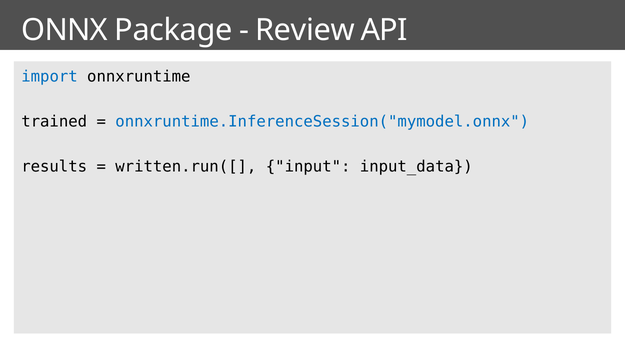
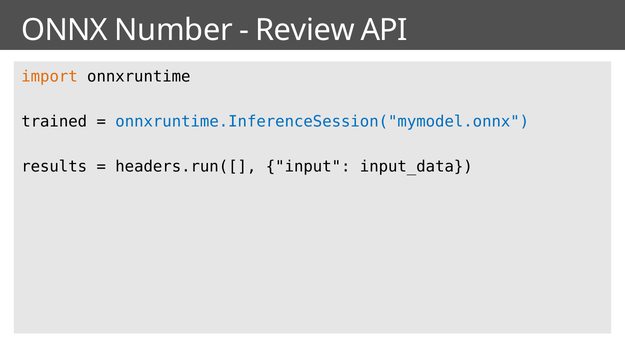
Package: Package -> Number
import colour: blue -> orange
written.run([: written.run([ -> headers.run([
